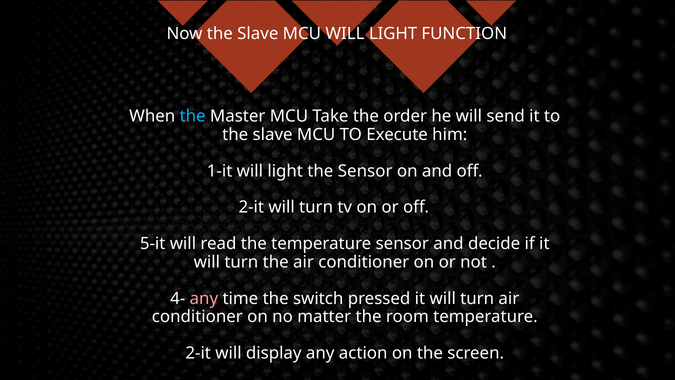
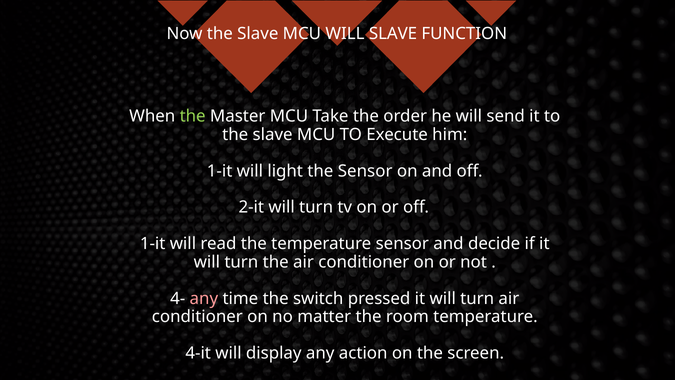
MCU WILL LIGHT: LIGHT -> SLAVE
the at (193, 116) colour: light blue -> light green
5-it at (153, 244): 5-it -> 1-it
2-it at (198, 353): 2-it -> 4-it
